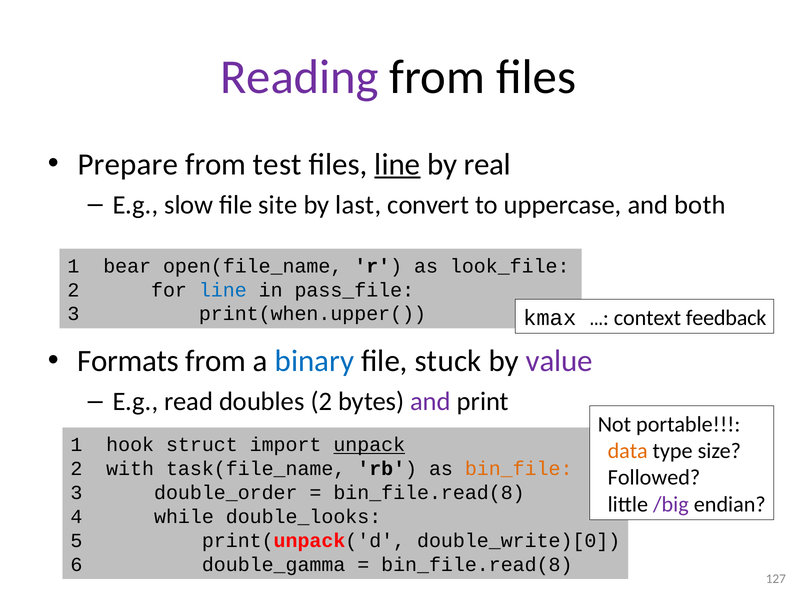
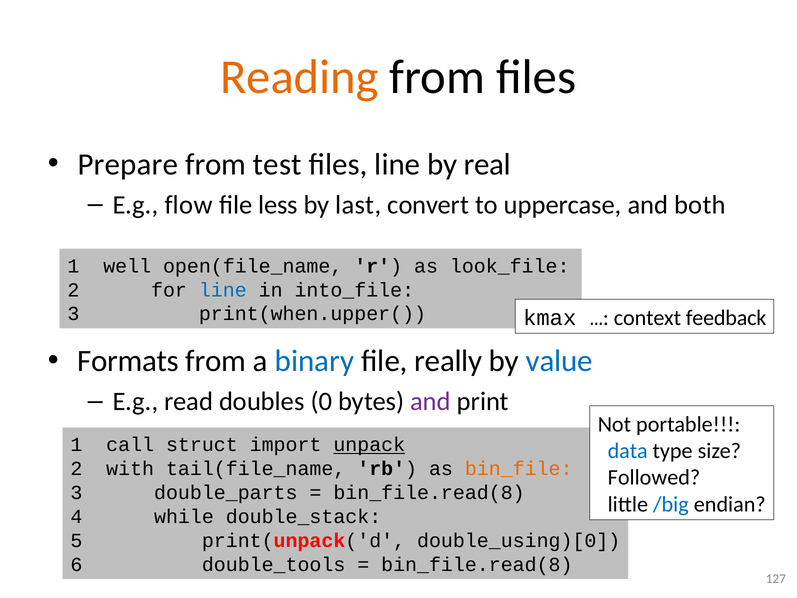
Reading colour: purple -> orange
line at (397, 164) underline: present -> none
slow: slow -> flow
site: site -> less
bear: bear -> well
pass_file: pass_file -> into_file
stuck: stuck -> really
value colour: purple -> blue
doubles 2: 2 -> 0
hook: hook -> call
data colour: orange -> blue
task(file_name: task(file_name -> tail(file_name
double_order: double_order -> double_parts
/big colour: purple -> blue
double_looks: double_looks -> double_stack
double_write)[0: double_write)[0 -> double_using)[0
double_gamma: double_gamma -> double_tools
